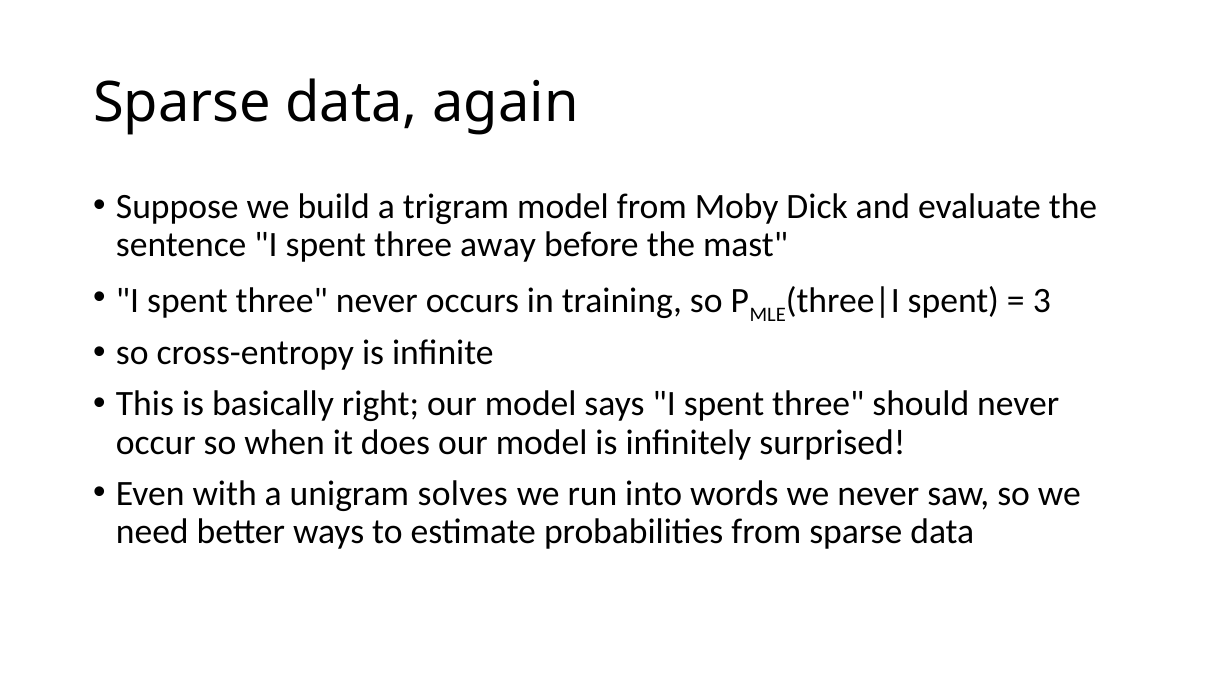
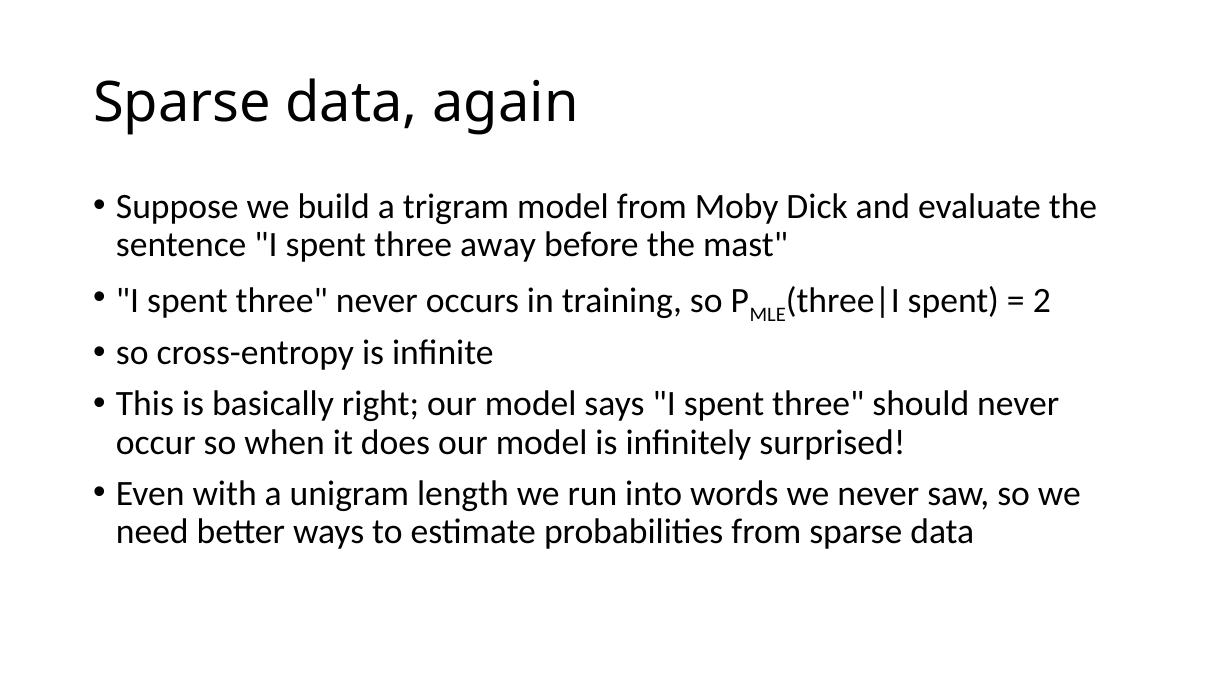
3: 3 -> 2
solves: solves -> length
